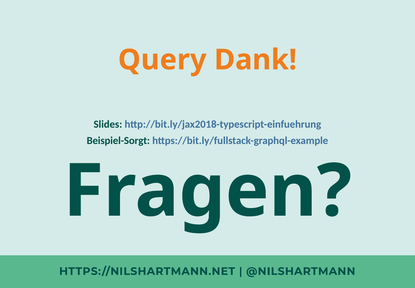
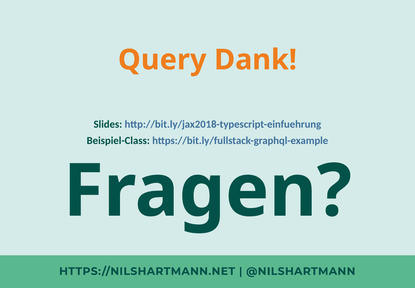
Beispiel-Sorgt: Beispiel-Sorgt -> Beispiel-Class
